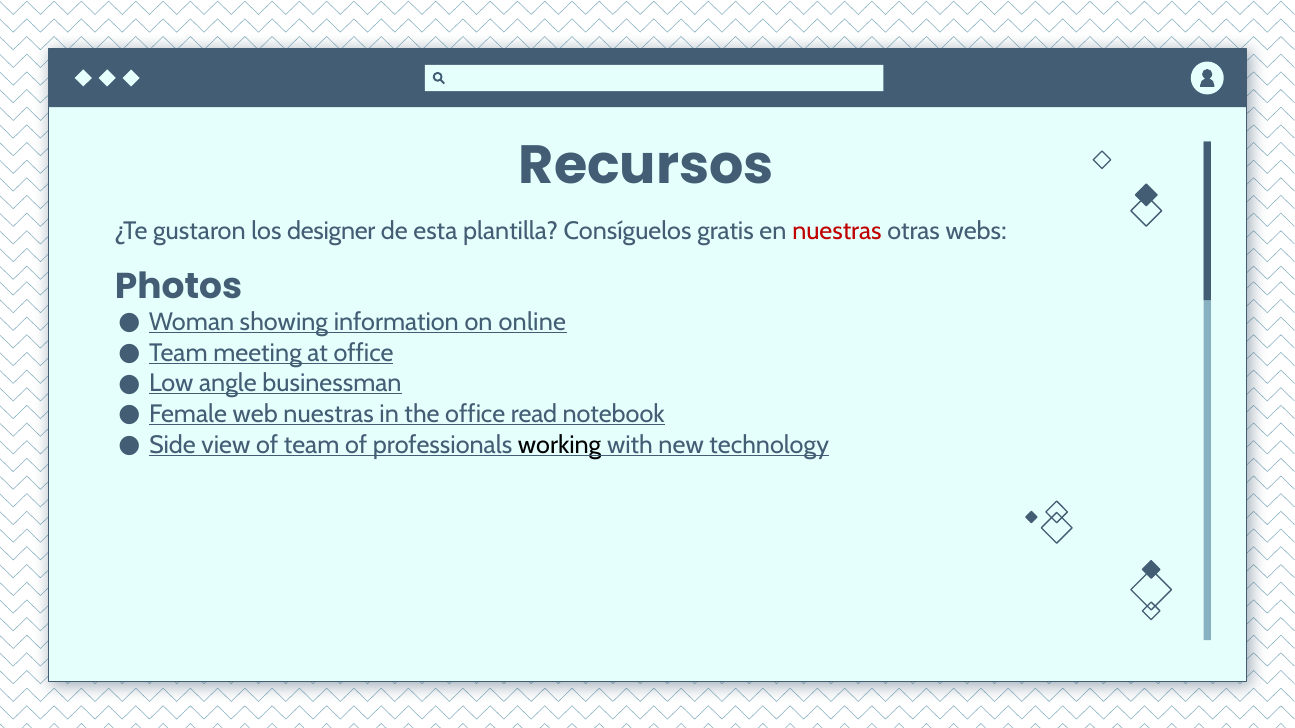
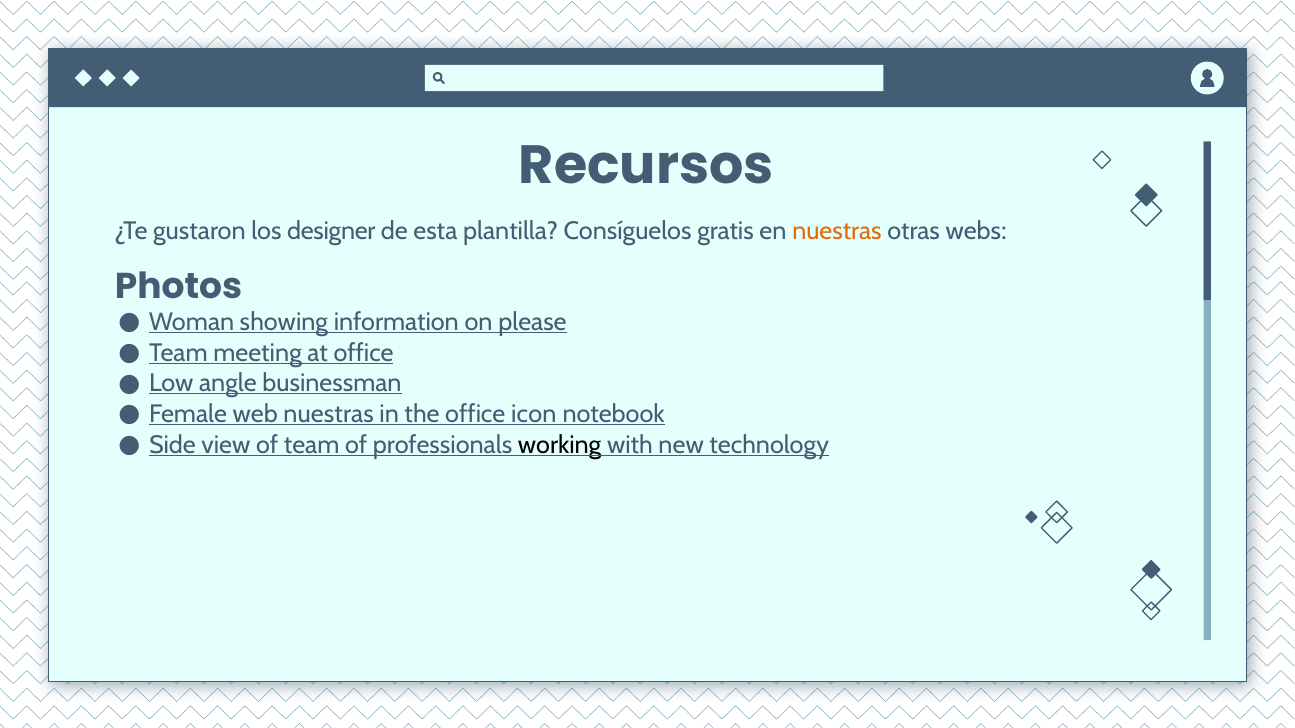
nuestras at (837, 231) colour: red -> orange
online: online -> please
read: read -> icon
